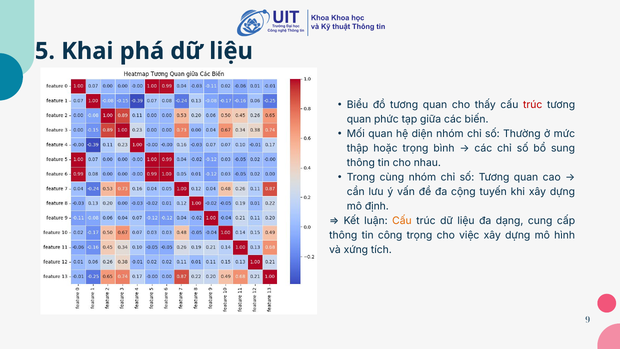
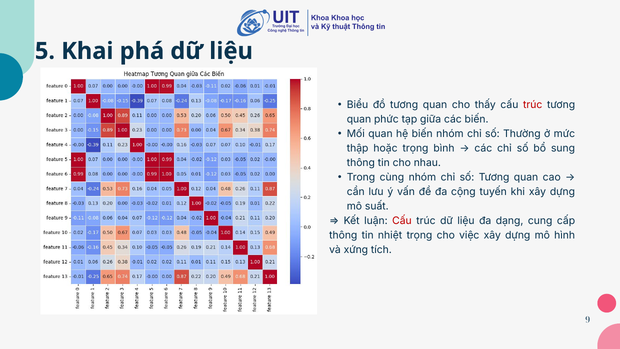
hệ diện: diện -> biến
định: định -> suất
Cấu at (402, 221) colour: orange -> red
công: công -> nhiệt
